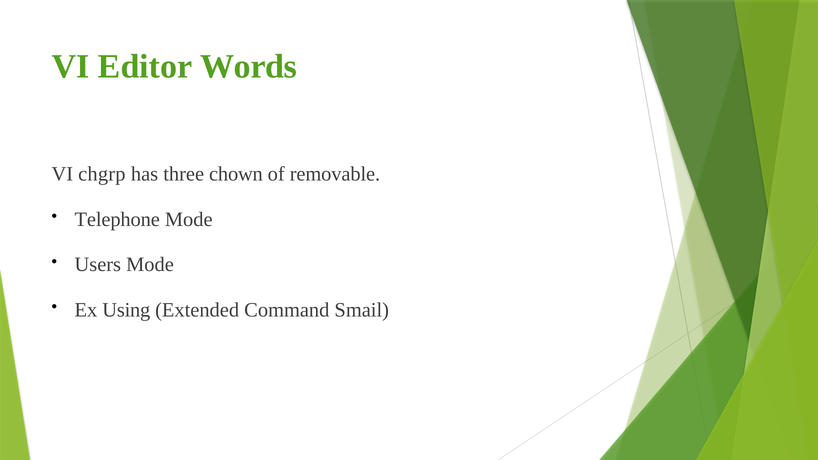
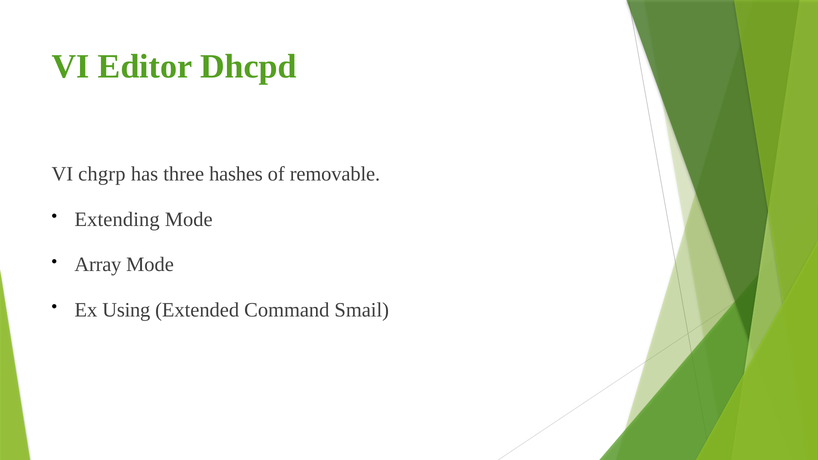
Words: Words -> Dhcpd
chown: chown -> hashes
Telephone: Telephone -> Extending
Users: Users -> Array
